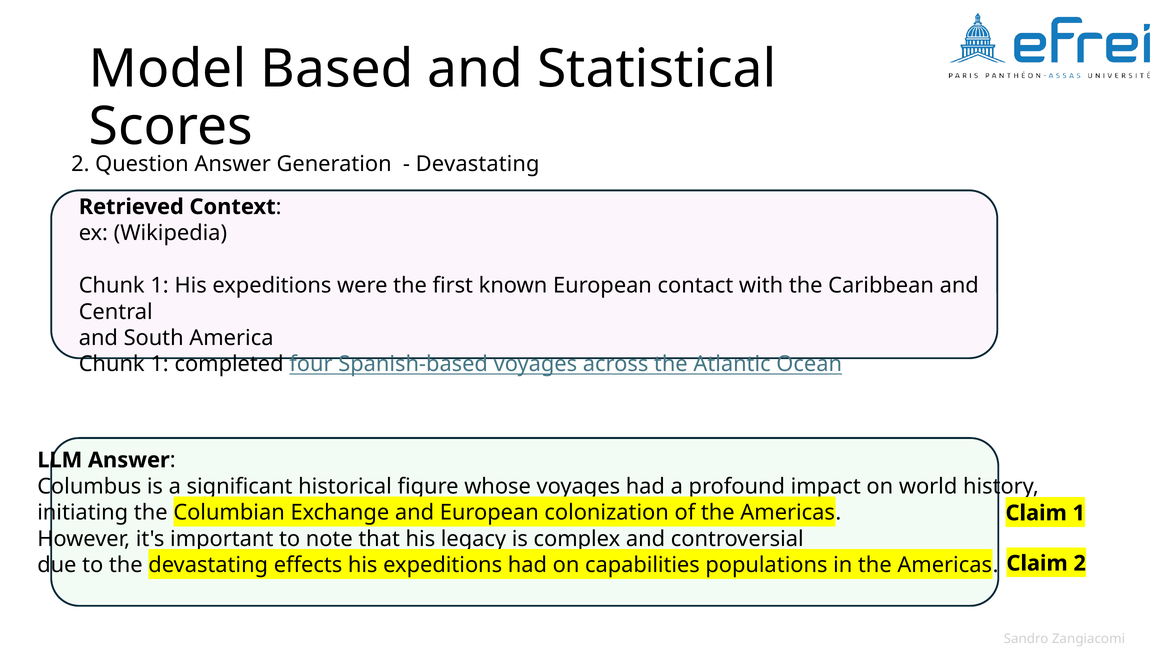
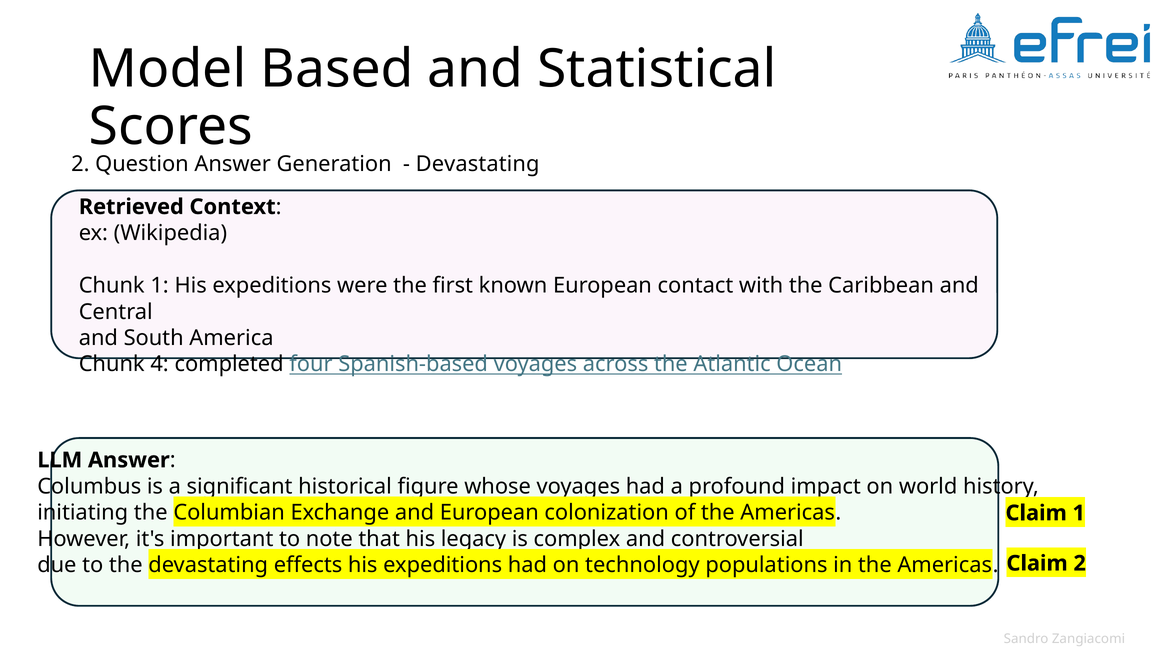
1 at (160, 364): 1 -> 4
capabilities: capabilities -> technology
